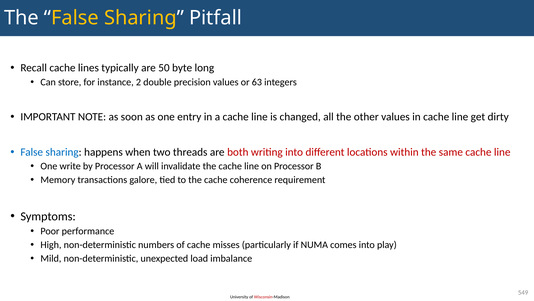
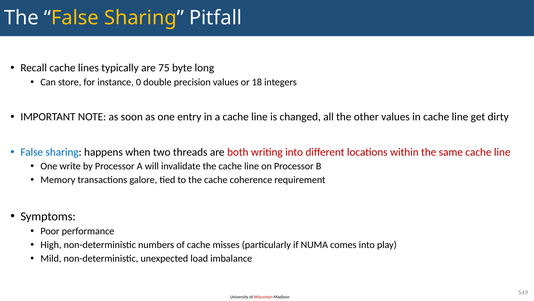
50: 50 -> 75
2: 2 -> 0
63: 63 -> 18
